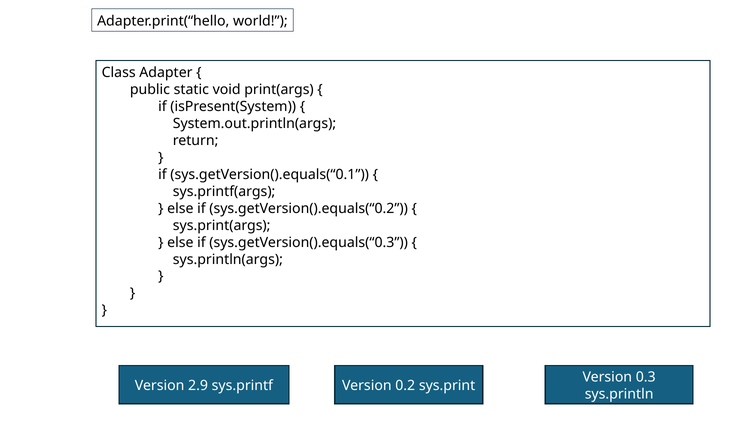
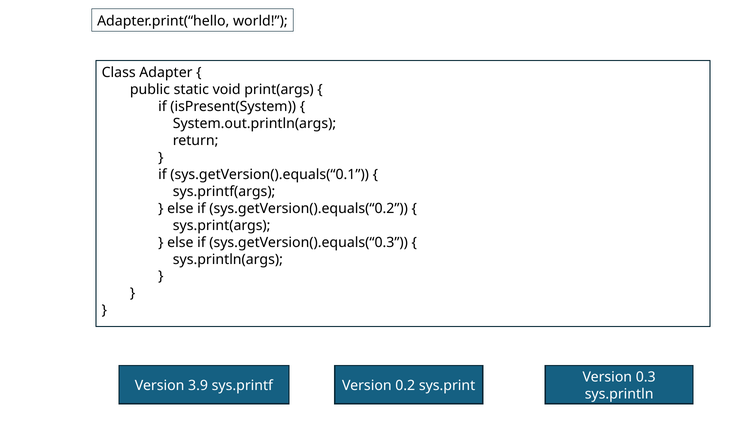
2.9: 2.9 -> 3.9
